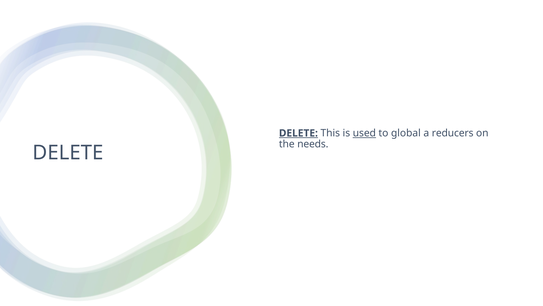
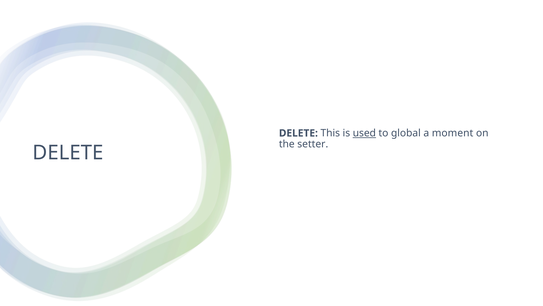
DELETE at (298, 133) underline: present -> none
reducers: reducers -> moment
needs: needs -> setter
